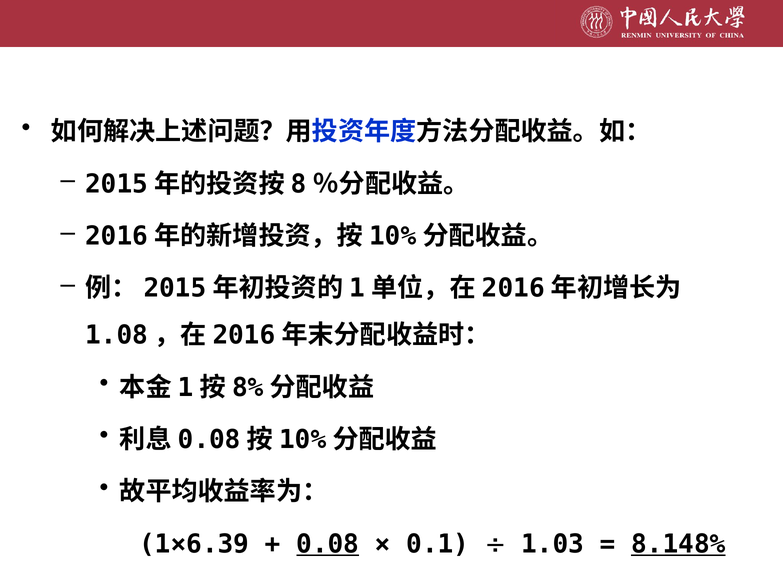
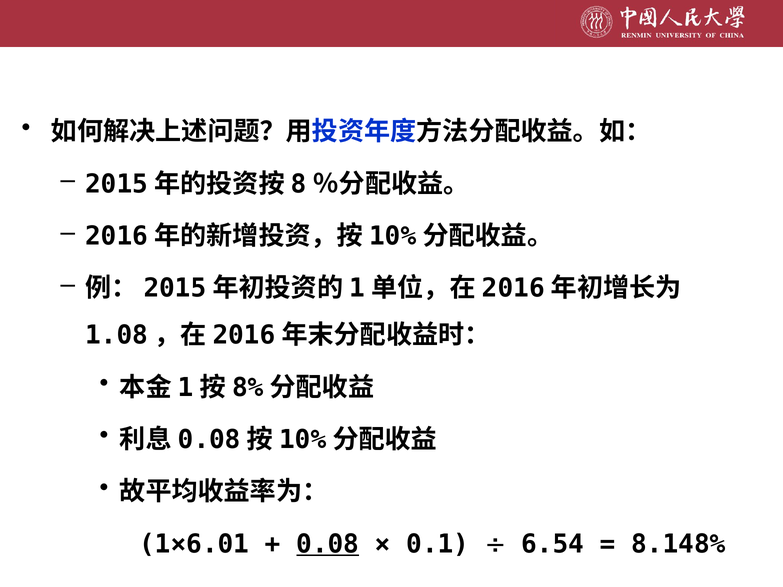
1×6.39: 1×6.39 -> 1×6.01
1.03: 1.03 -> 6.54
8.148% underline: present -> none
